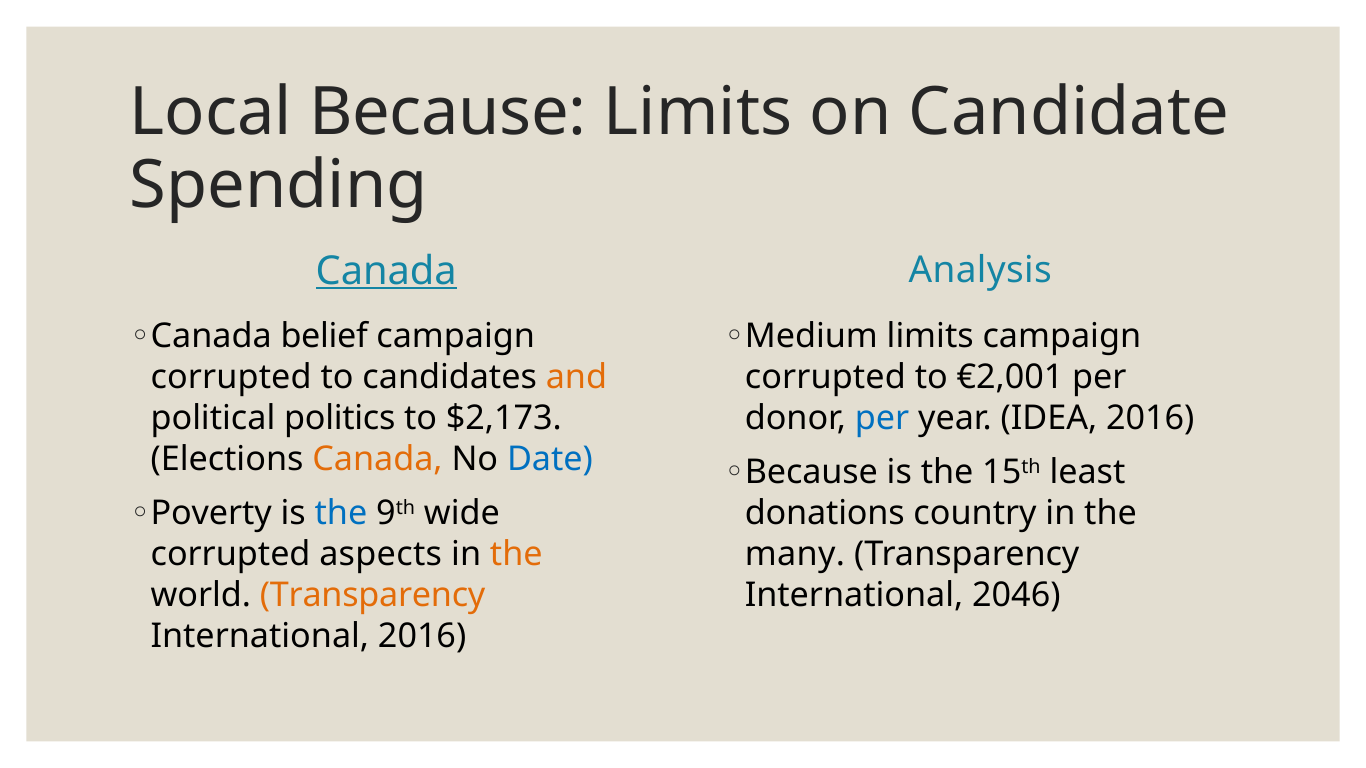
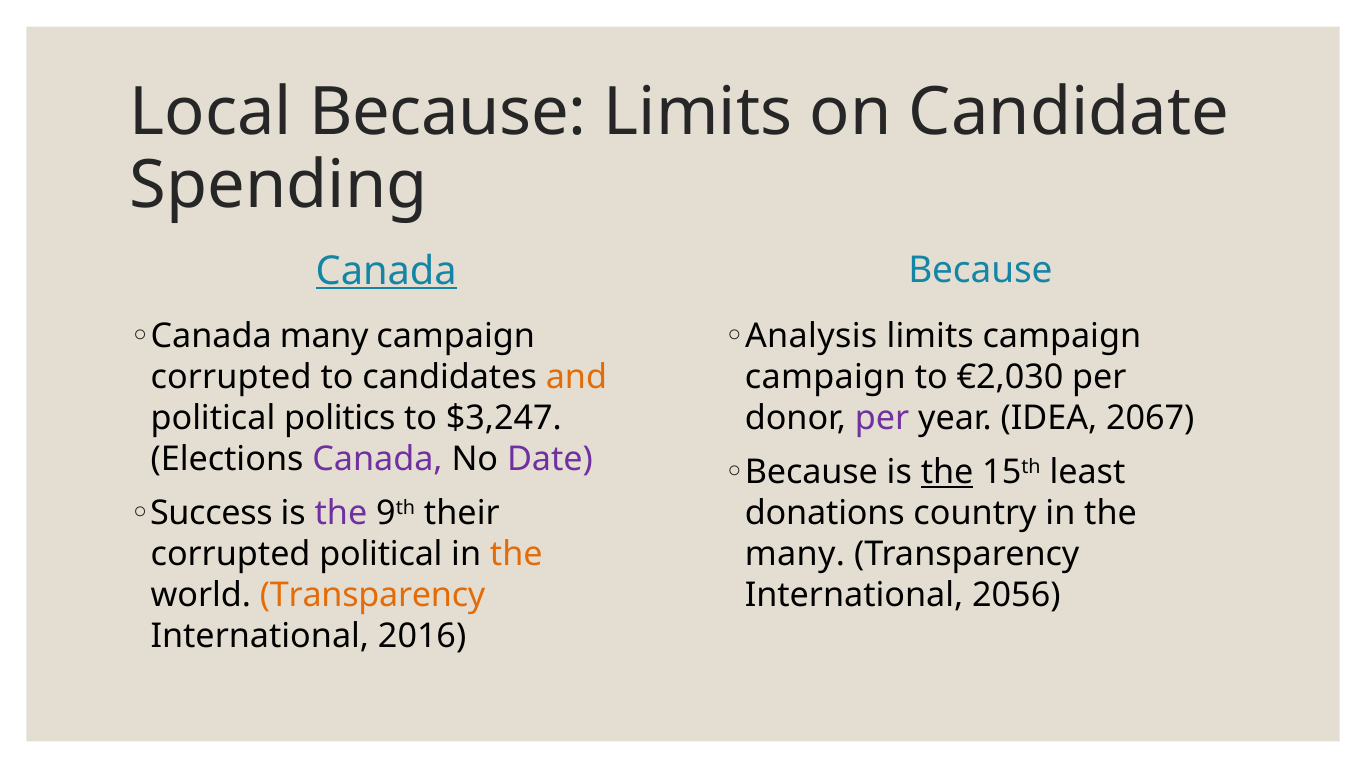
Analysis at (980, 271): Analysis -> Because
Canada belief: belief -> many
Medium: Medium -> Analysis
corrupted at (825, 378): corrupted -> campaign
€2,001: €2,001 -> €2,030
$2,173: $2,173 -> $3,247
per at (882, 419) colour: blue -> purple
IDEA 2016: 2016 -> 2067
Canada at (377, 460) colour: orange -> purple
Date colour: blue -> purple
the at (947, 473) underline: none -> present
Poverty: Poverty -> Success
the at (341, 514) colour: blue -> purple
wide: wide -> their
corrupted aspects: aspects -> political
2046: 2046 -> 2056
